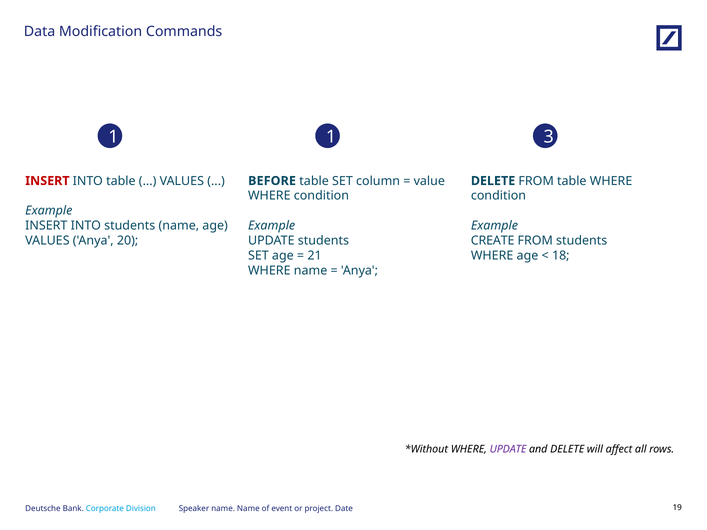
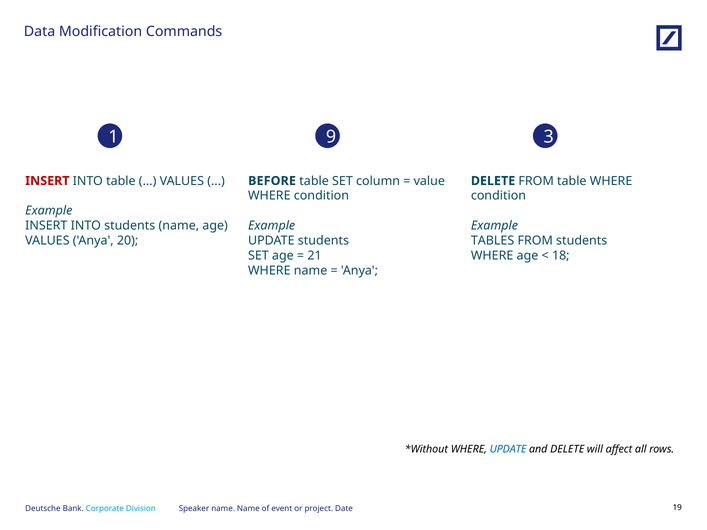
1 1: 1 -> 9
CREATE: CREATE -> TABLES
UPDATE at (508, 450) colour: purple -> blue
